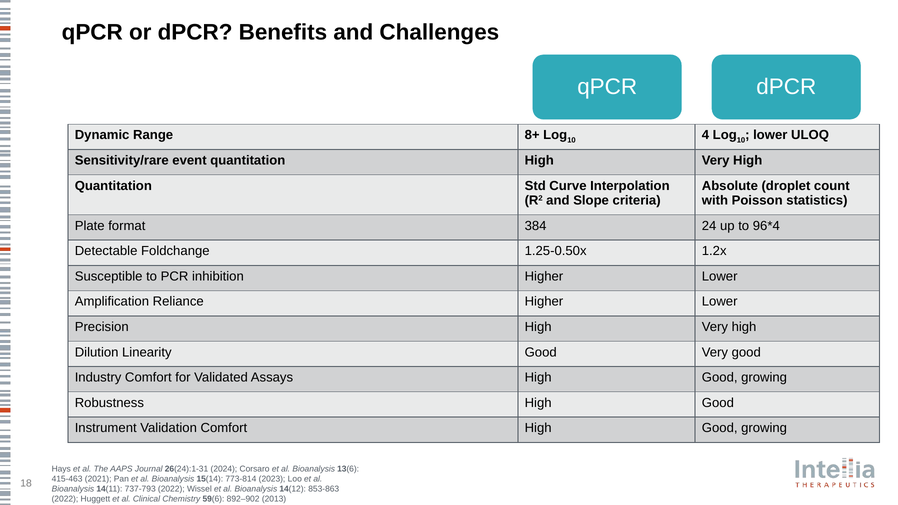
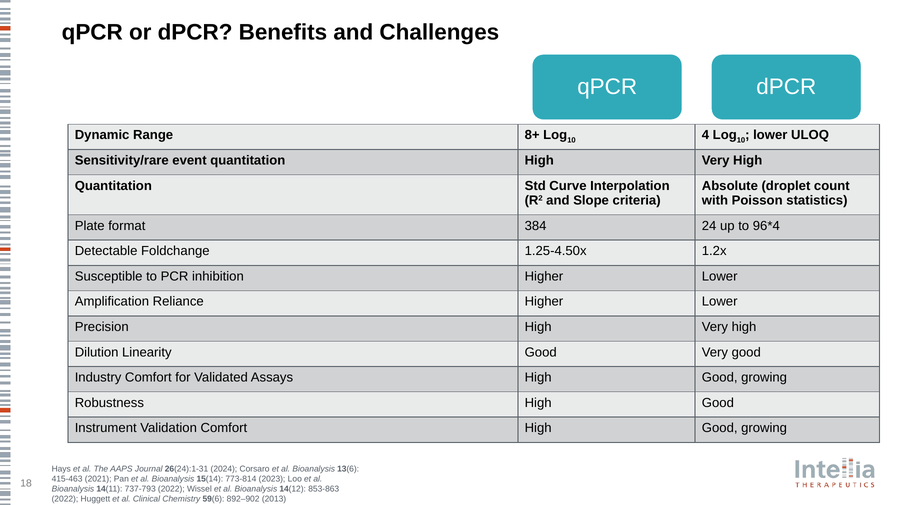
1.25-0.50x: 1.25-0.50x -> 1.25-4.50x
